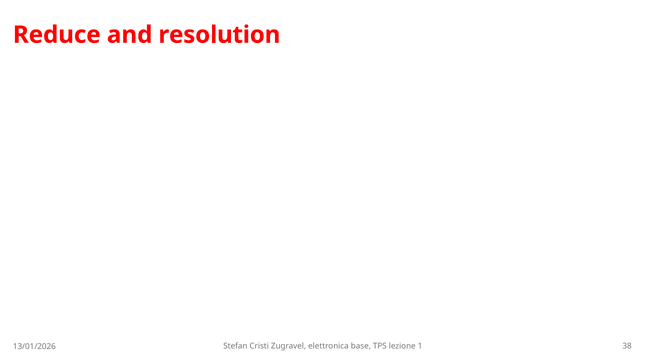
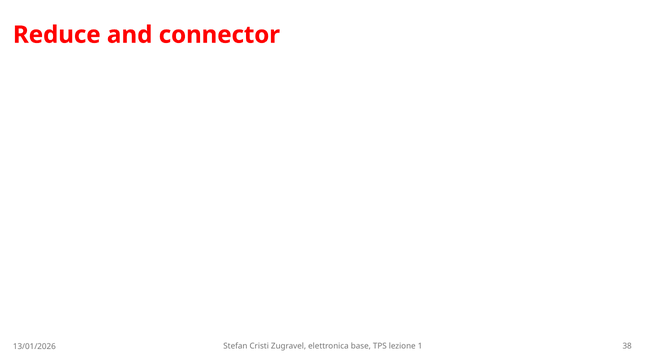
resolution: resolution -> connector
